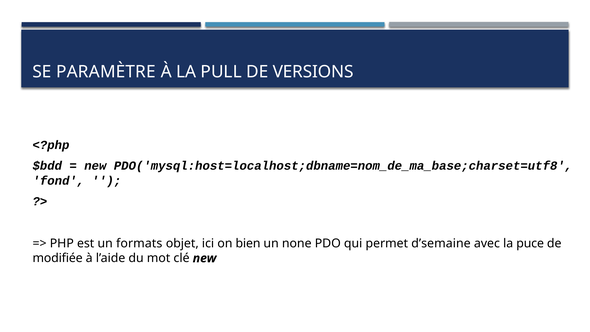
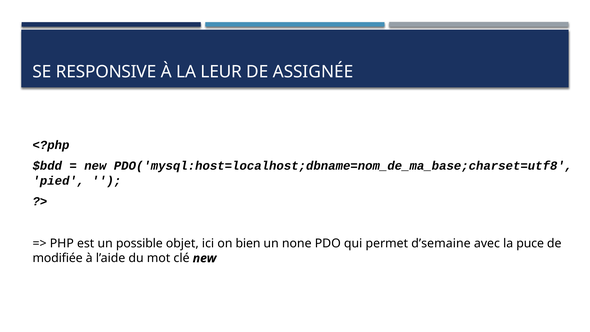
PARAMÈTRE: PARAMÈTRE -> RESPONSIVE
PULL: PULL -> LEUR
VERSIONS: VERSIONS -> ASSIGNÉE
fond: fond -> pied
formats: formats -> possible
